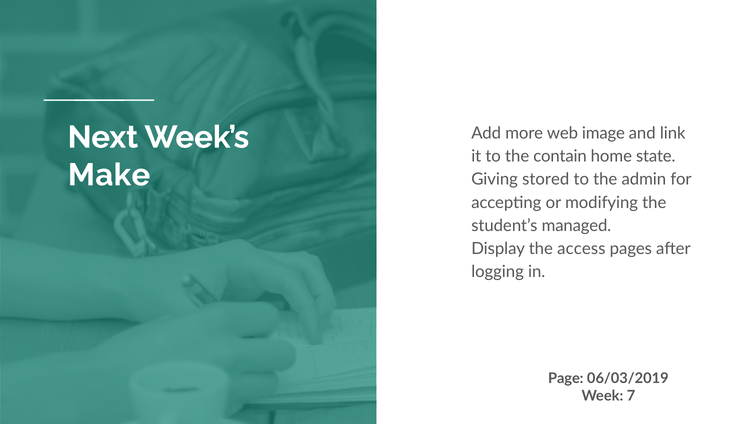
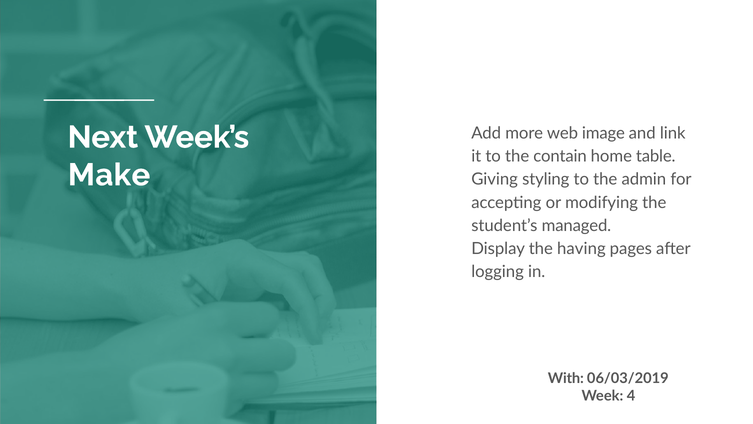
state: state -> table
stored: stored -> styling
access: access -> having
Page: Page -> With
7: 7 -> 4
